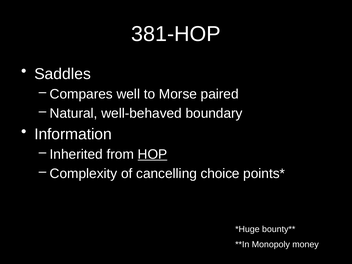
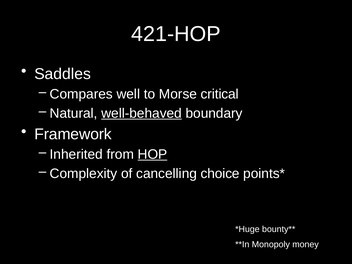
381-HOP: 381-HOP -> 421-HOP
paired: paired -> critical
well-behaved underline: none -> present
Information: Information -> Framework
